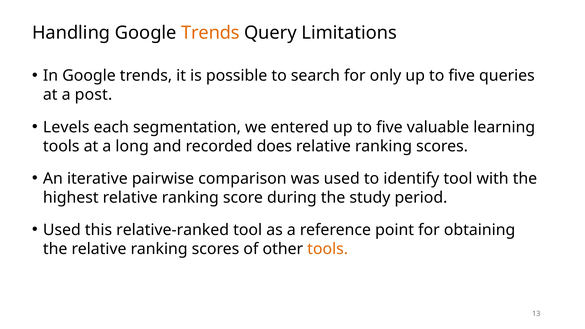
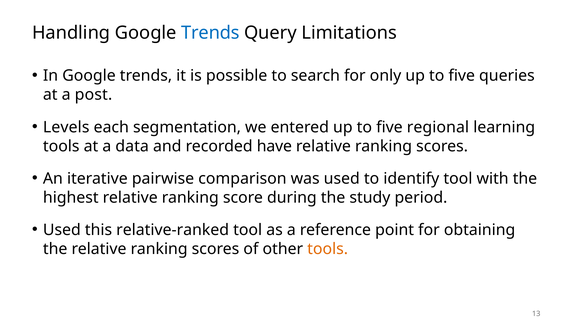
Trends at (210, 33) colour: orange -> blue
valuable: valuable -> regional
long: long -> data
does: does -> have
